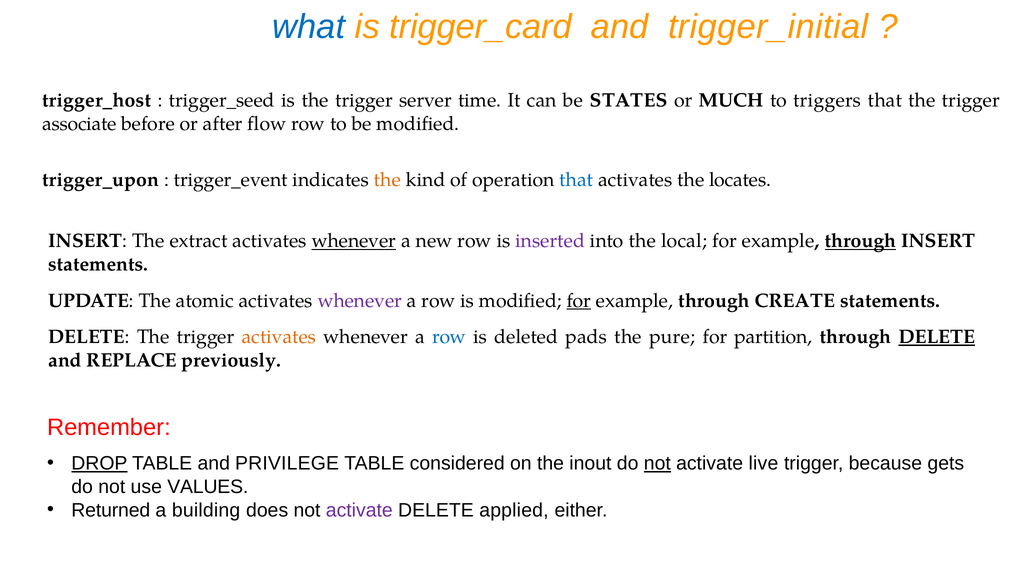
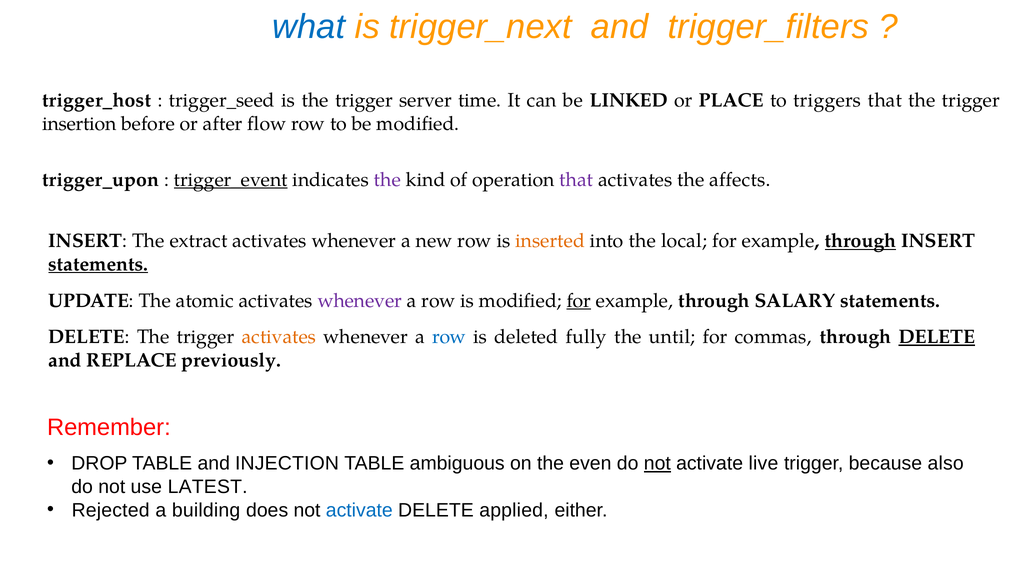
trigger_card: trigger_card -> trigger_next
trigger_initial: trigger_initial -> trigger_filters
STATES: STATES -> LINKED
MUCH: MUCH -> PLACE
associate: associate -> insertion
trigger_event underline: none -> present
the at (387, 180) colour: orange -> purple
that at (576, 180) colour: blue -> purple
locates: locates -> affects
whenever at (354, 241) underline: present -> none
inserted colour: purple -> orange
statements at (98, 264) underline: none -> present
CREATE: CREATE -> SALARY
pads: pads -> fully
pure: pure -> until
partition: partition -> commas
DROP underline: present -> none
PRIVILEGE: PRIVILEGE -> INJECTION
considered: considered -> ambiguous
inout: inout -> even
gets: gets -> also
VALUES: VALUES -> LATEST
Returned: Returned -> Rejected
activate at (359, 510) colour: purple -> blue
